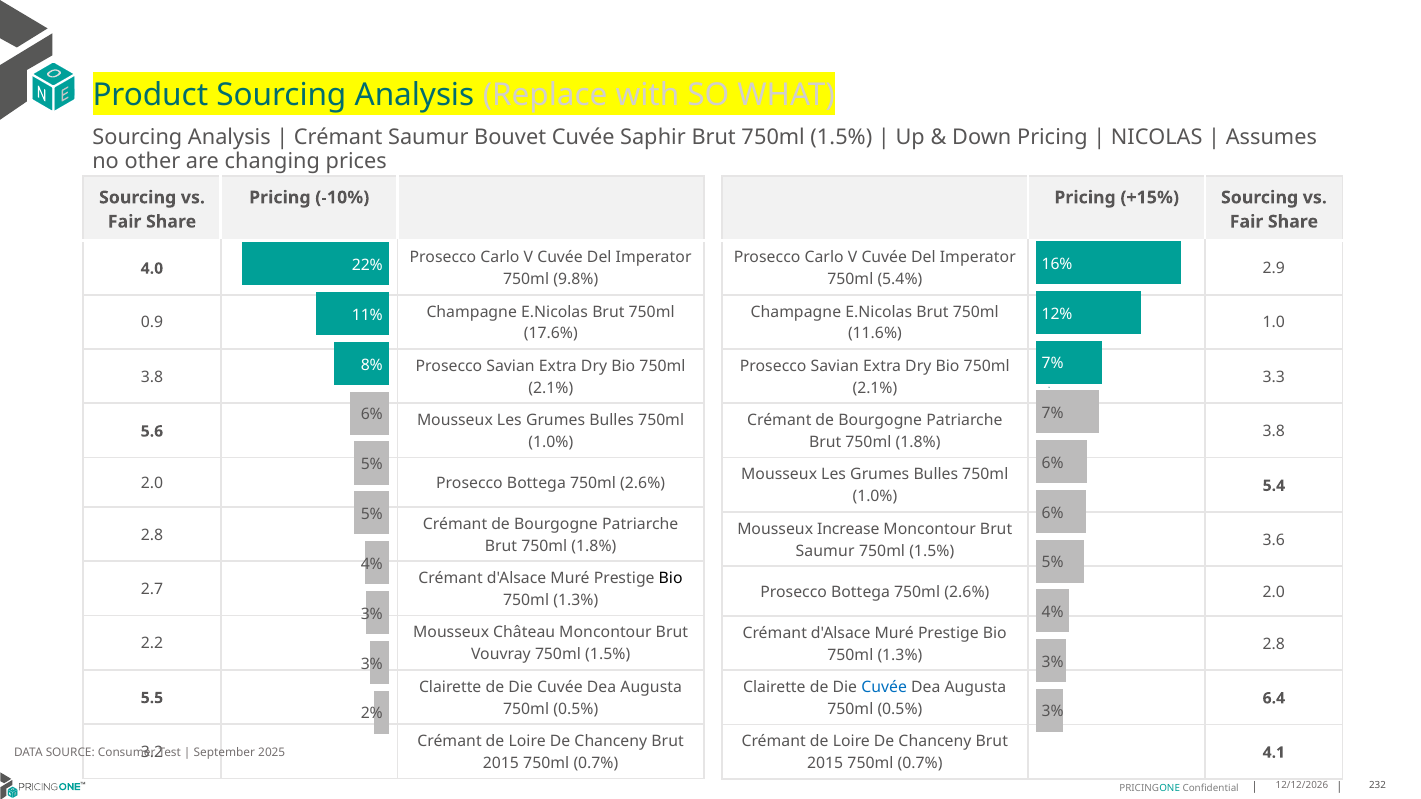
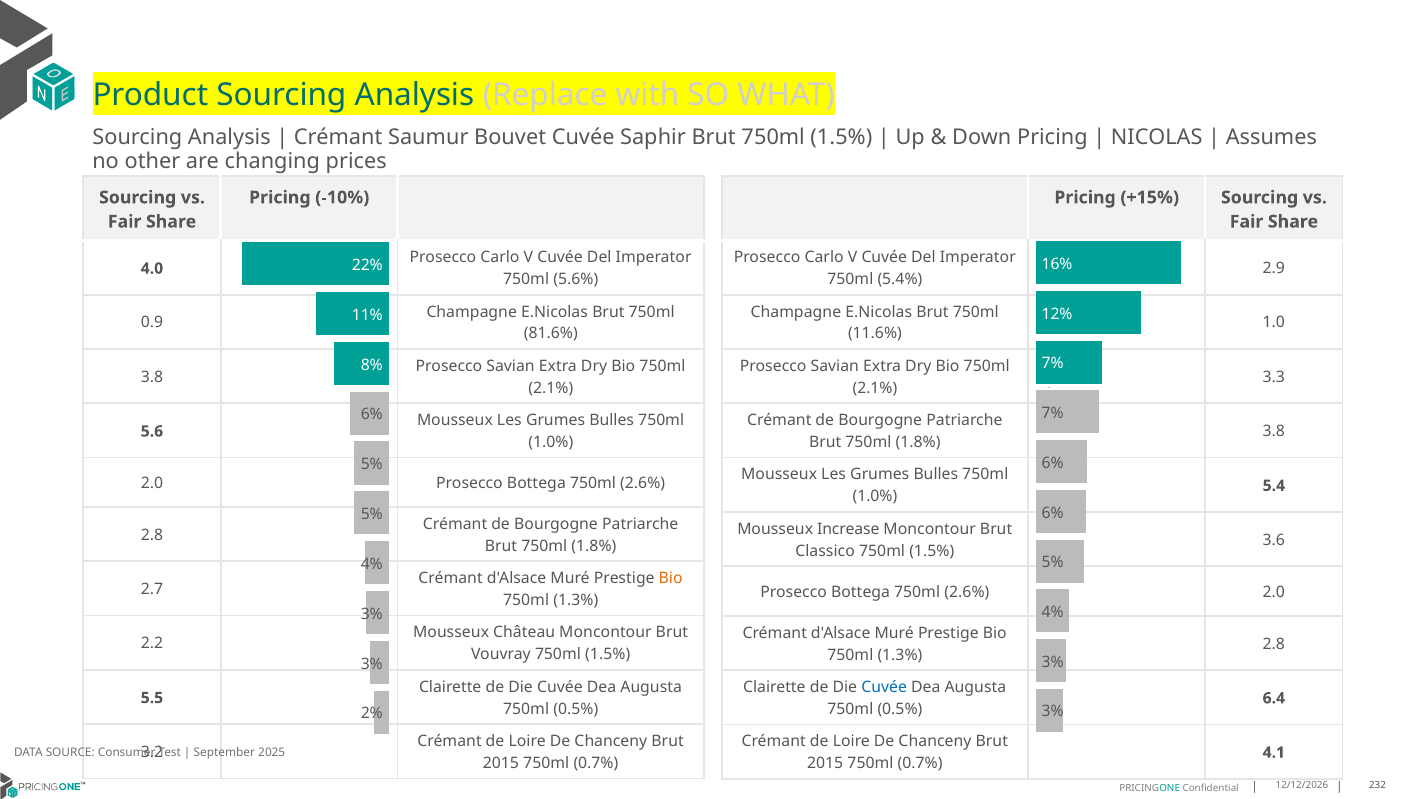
9.8%: 9.8% -> 5.6%
17.6%: 17.6% -> 81.6%
Saumur at (825, 551): Saumur -> Classico
Bio at (671, 579) colour: black -> orange
